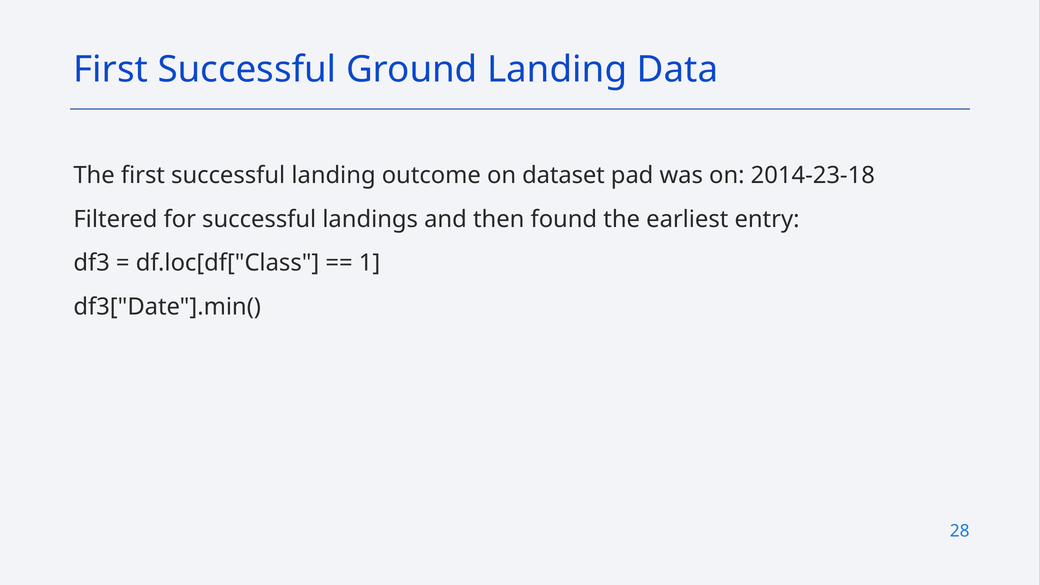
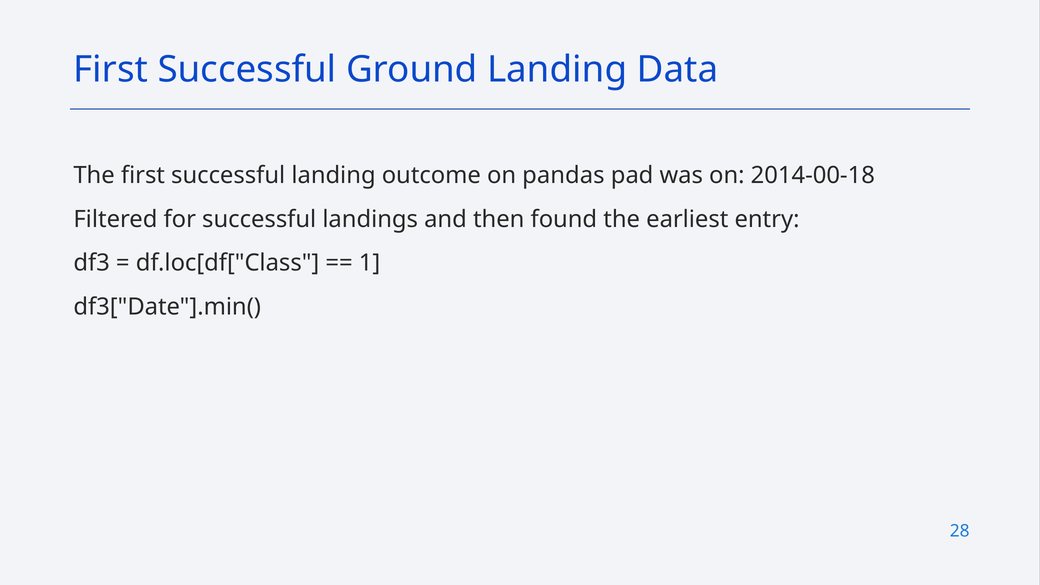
dataset: dataset -> pandas
2014-23-18: 2014-23-18 -> 2014-00-18
